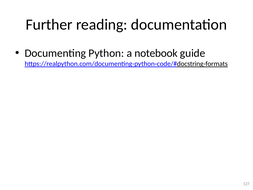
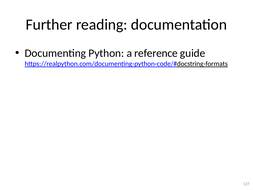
notebook: notebook -> reference
